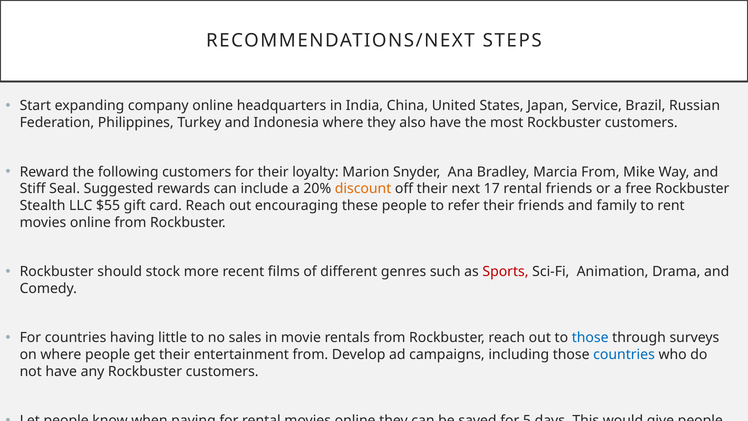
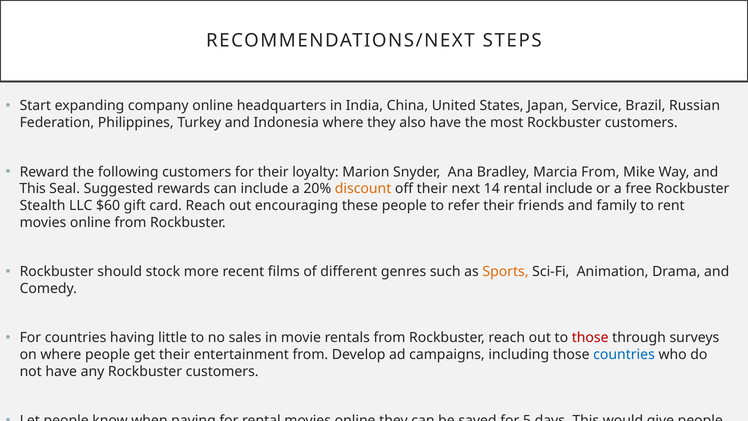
Stiff at (33, 189): Stiff -> This
17: 17 -> 14
rental friends: friends -> include
$55: $55 -> $60
Sports colour: red -> orange
those at (590, 338) colour: blue -> red
